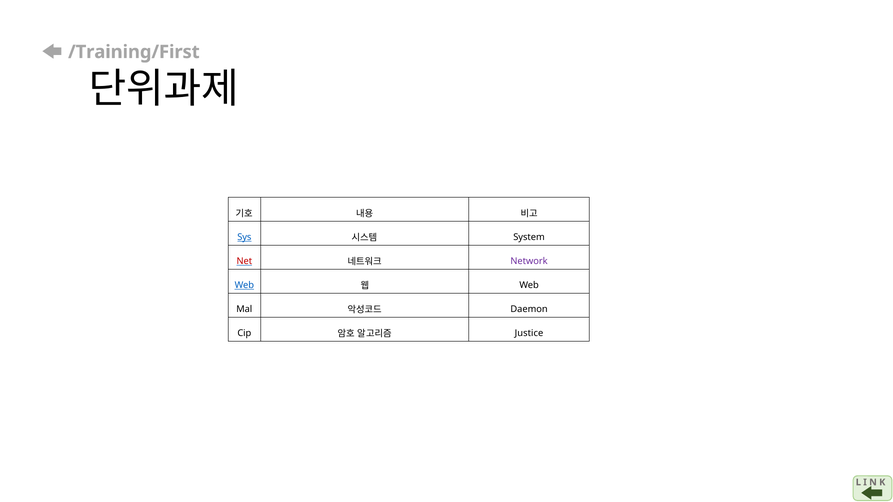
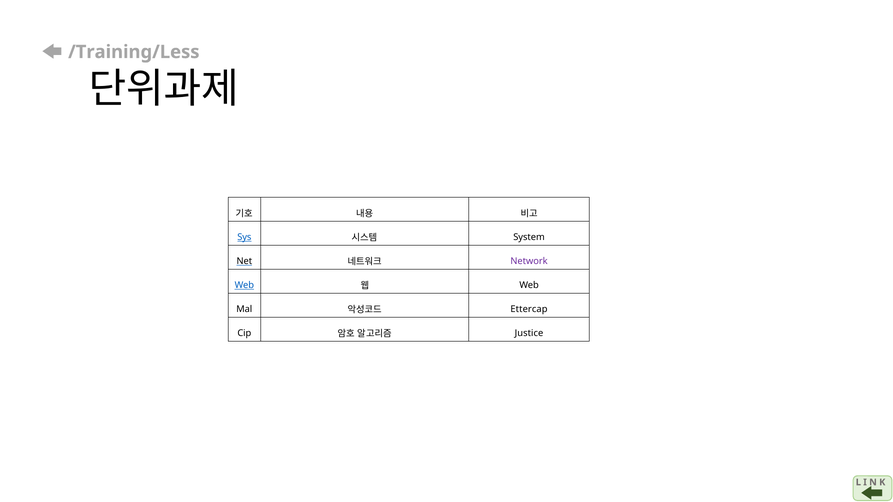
/Training/First: /Training/First -> /Training/Less
Net colour: red -> black
Daemon: Daemon -> Ettercap
